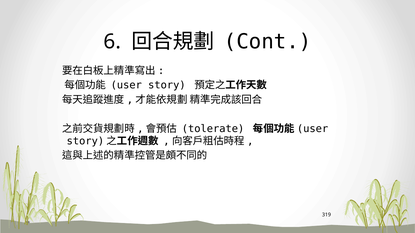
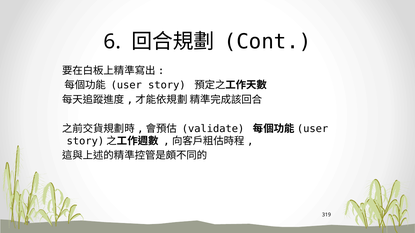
tolerate: tolerate -> validate
